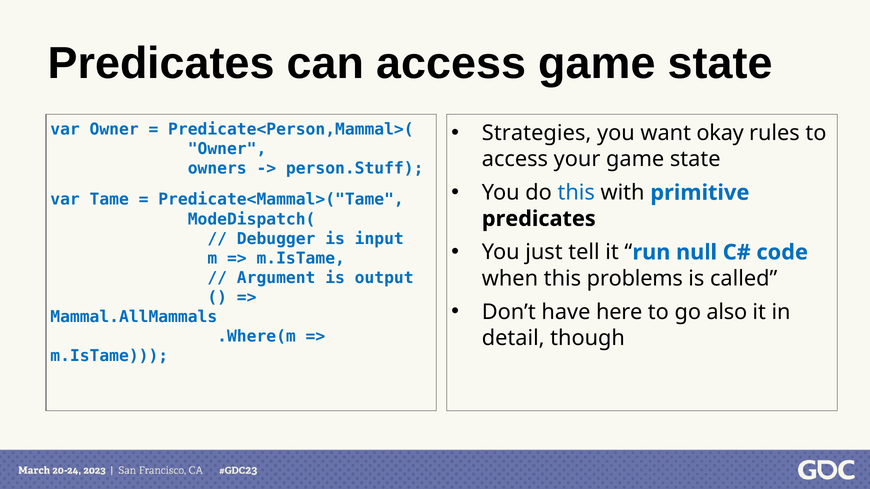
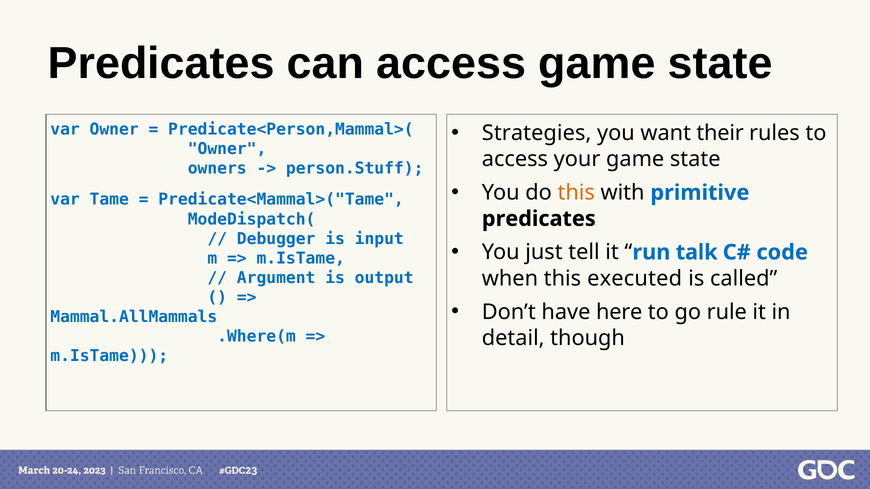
okay: okay -> their
this at (576, 193) colour: blue -> orange
null: null -> talk
problems: problems -> executed
also: also -> rule
